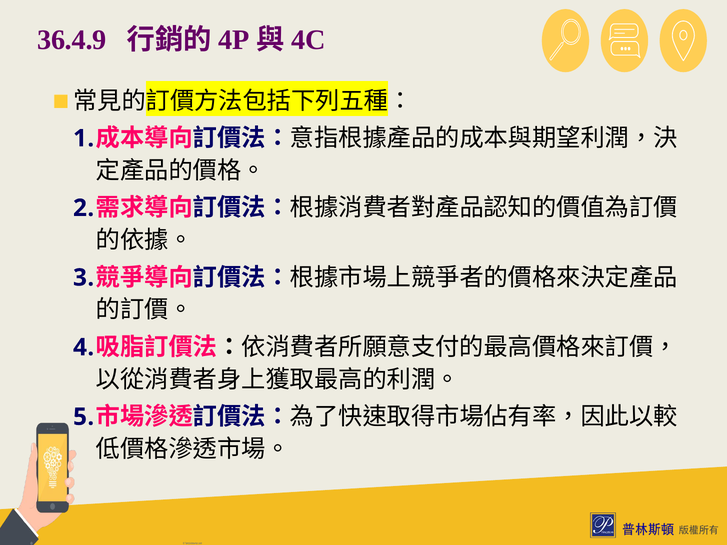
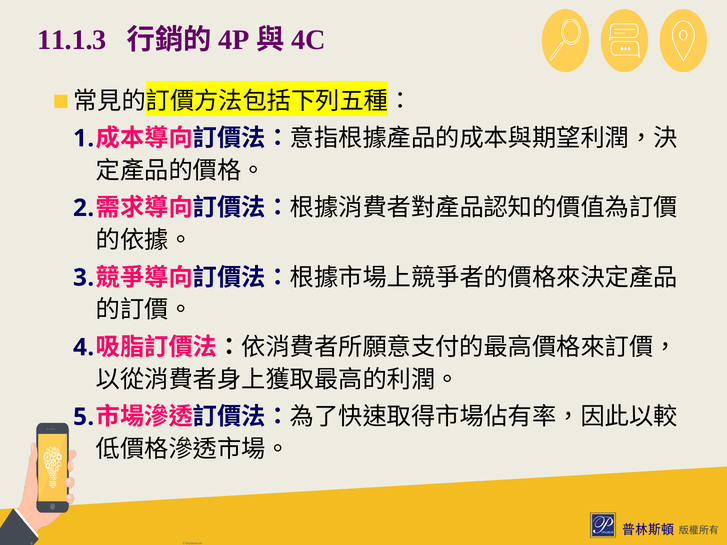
36.4.9: 36.4.9 -> 11.1.3
